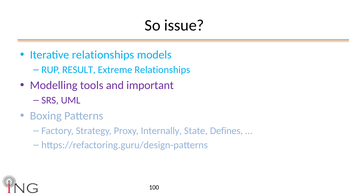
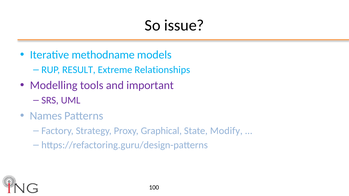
Iterative relationships: relationships -> methodname
Boxing: Boxing -> Names
Internally: Internally -> Graphical
Defines: Defines -> Modify
